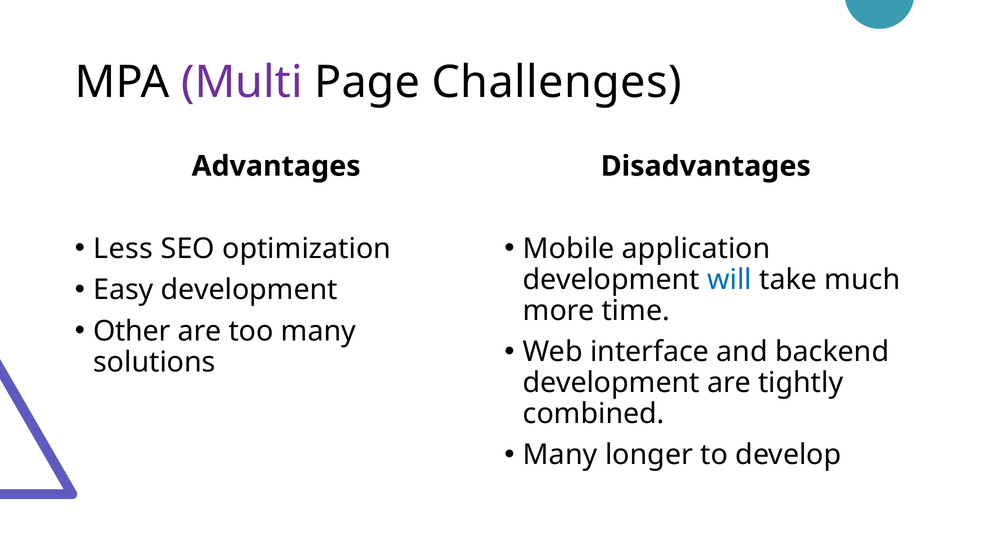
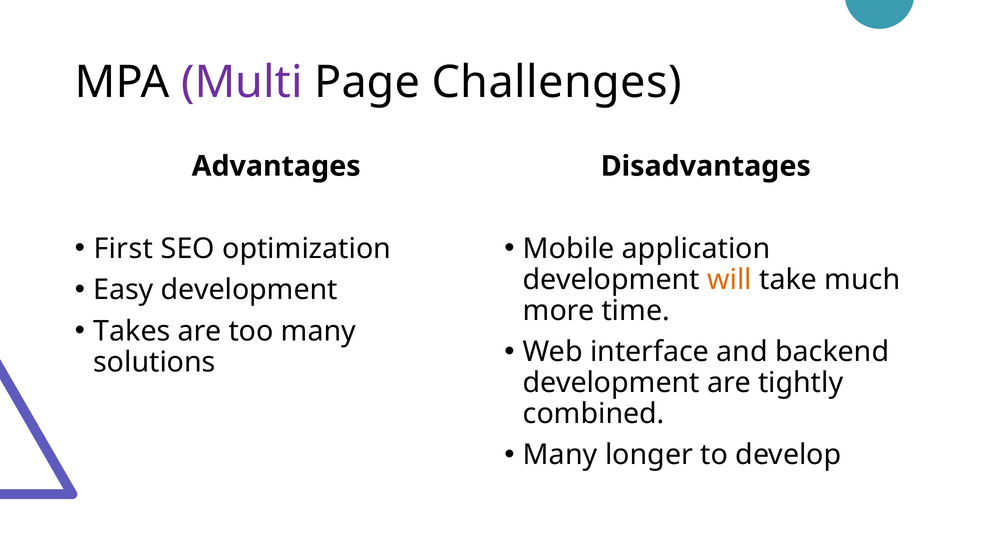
Less: Less -> First
will colour: blue -> orange
Other: Other -> Takes
